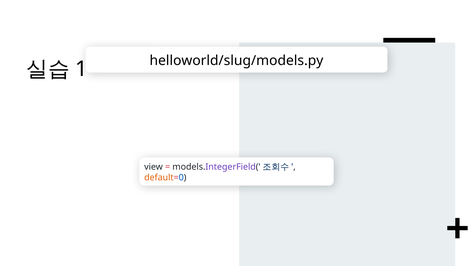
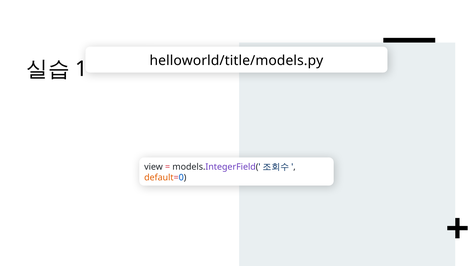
helloworld/slug/models.py: helloworld/slug/models.py -> helloworld/title/models.py
